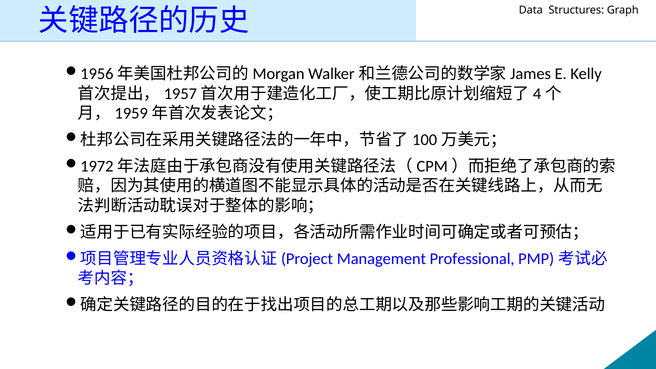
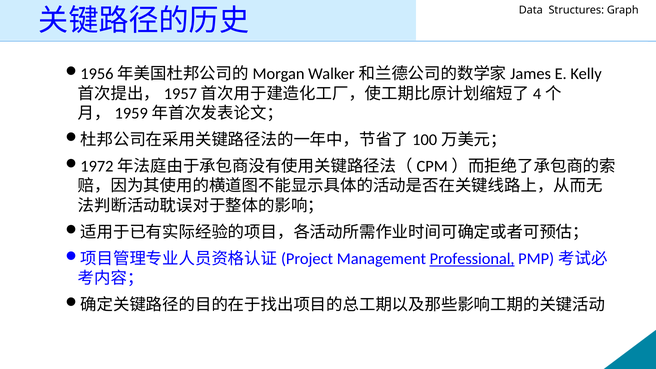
Professional underline: none -> present
